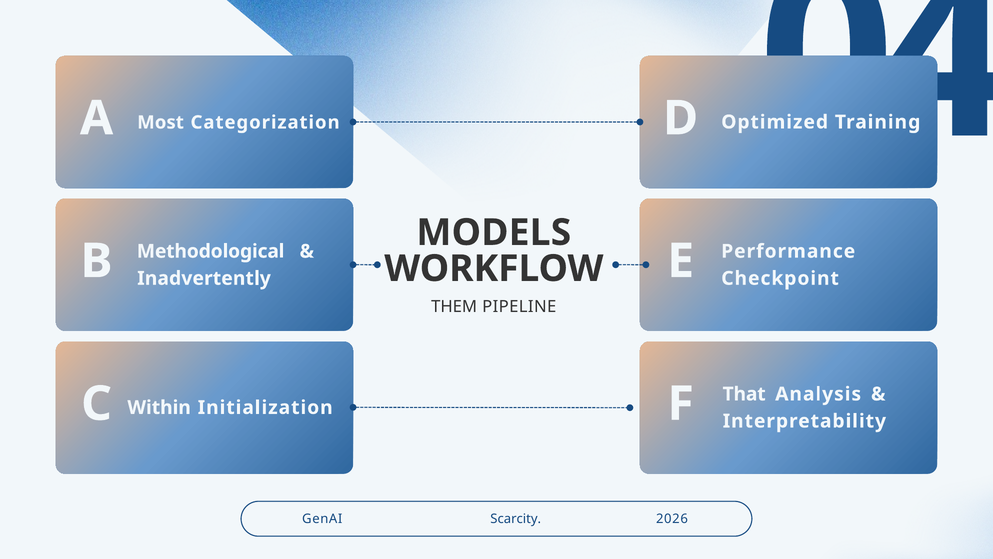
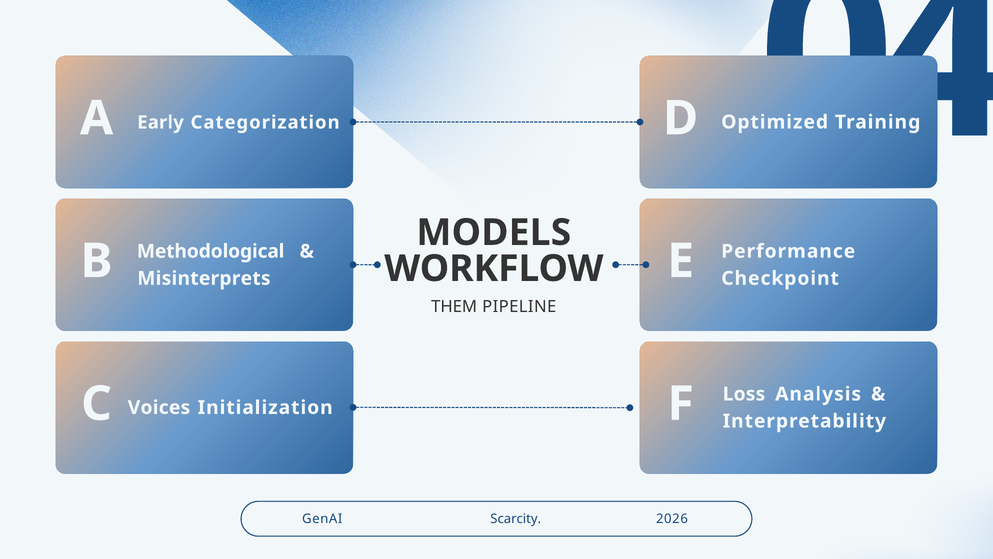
Most: Most -> Early
Inadvertently: Inadvertently -> Misinterprets
That: That -> Loss
Within: Within -> Voices
